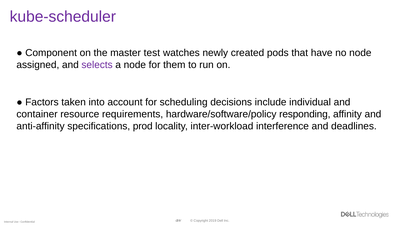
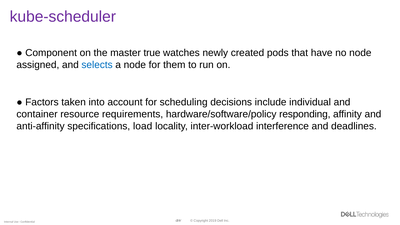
test: test -> true
selects colour: purple -> blue
prod: prod -> load
